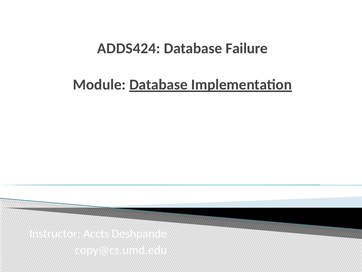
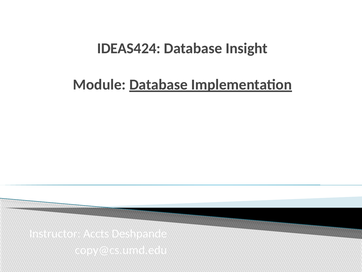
ADDS424: ADDS424 -> IDEAS424
Failure: Failure -> Insight
